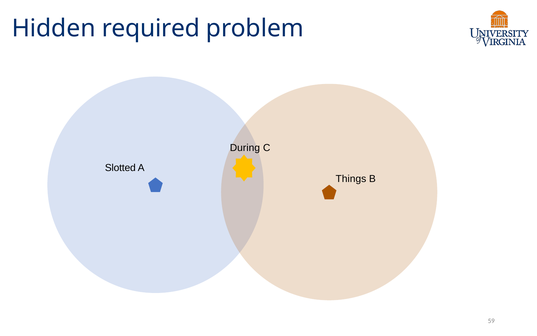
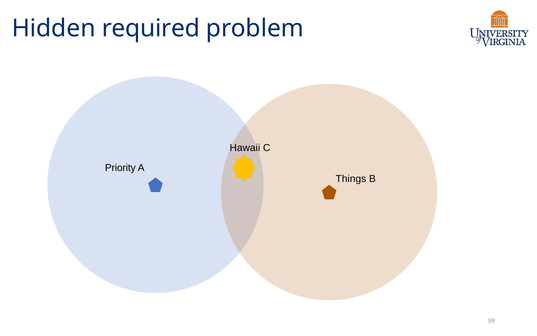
During: During -> Hawaii
Slotted: Slotted -> Priority
